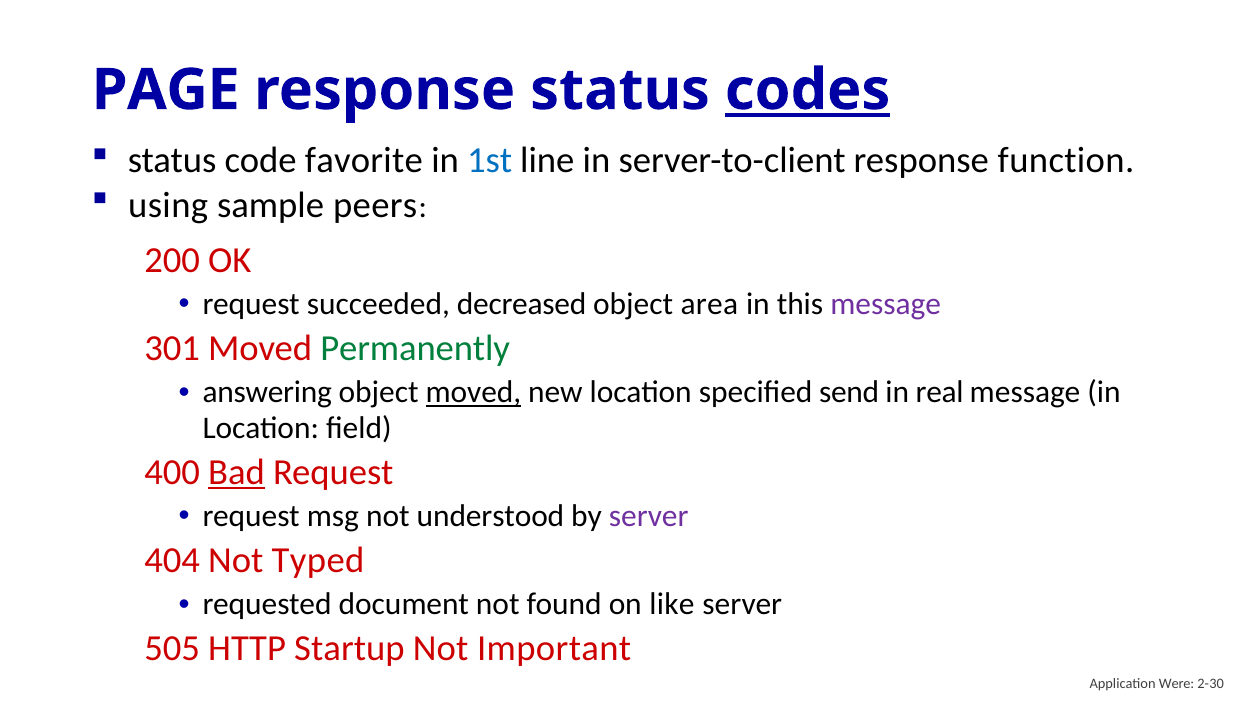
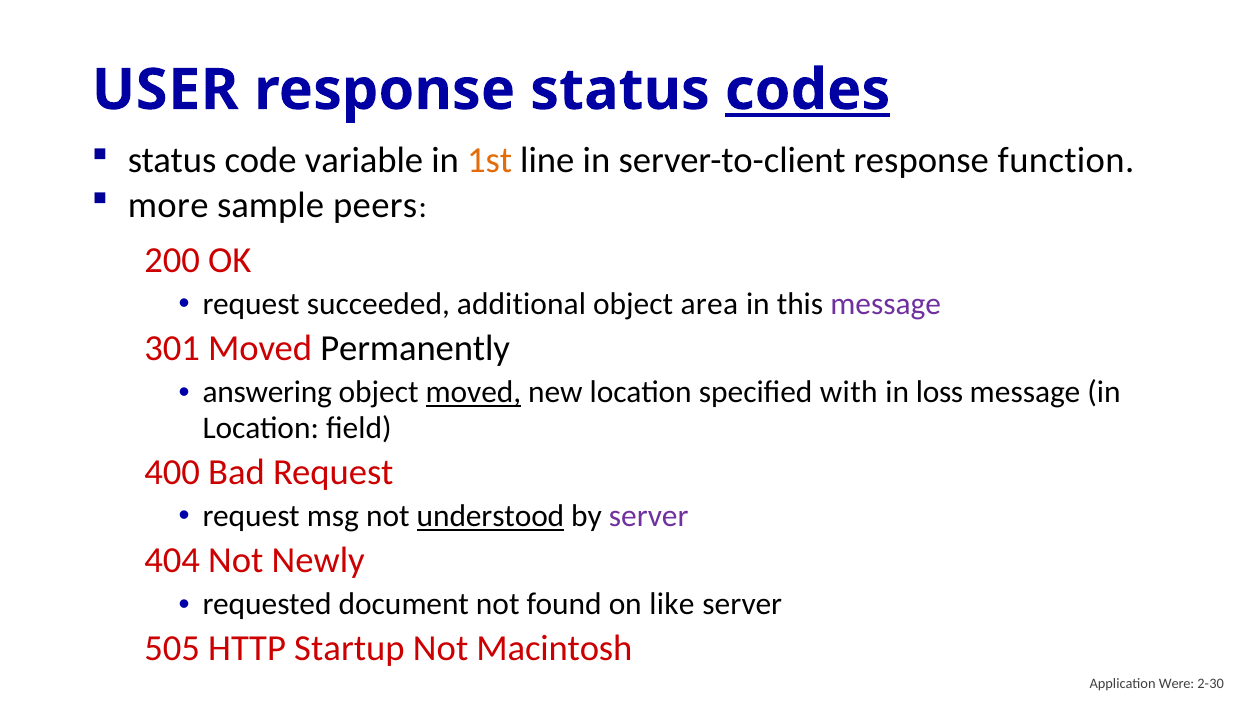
PAGE: PAGE -> USER
favorite: favorite -> variable
1st colour: blue -> orange
using: using -> more
decreased: decreased -> additional
Permanently colour: green -> black
send: send -> with
real: real -> loss
Bad underline: present -> none
understood underline: none -> present
Typed: Typed -> Newly
Important: Important -> Macintosh
